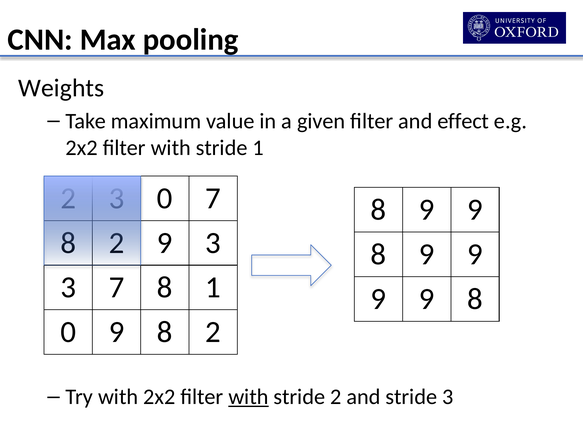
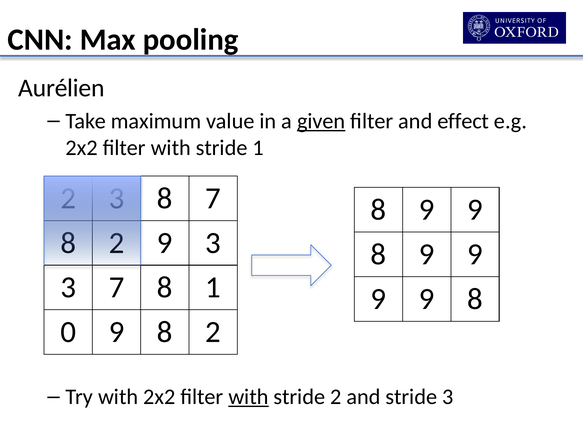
Weights: Weights -> Aurélien
given underline: none -> present
0 at (165, 198): 0 -> 8
